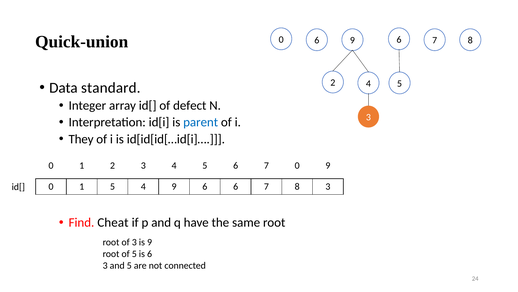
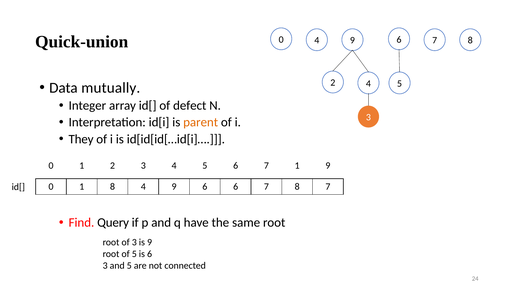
0 6: 6 -> 4
standard: standard -> mutually
parent colour: blue -> orange
7 0: 0 -> 1
1 5: 5 -> 8
8 3: 3 -> 7
Cheat: Cheat -> Query
